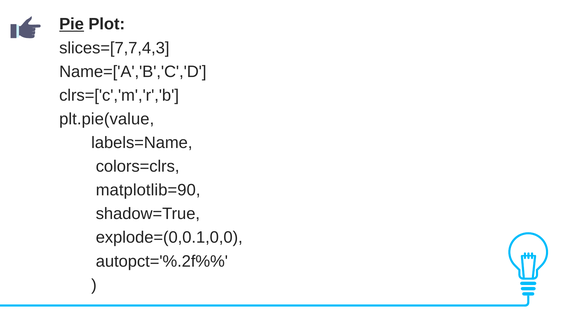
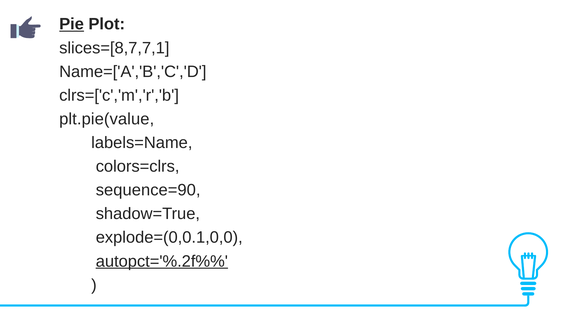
slices=[7,7,4,3: slices=[7,7,4,3 -> slices=[8,7,7,1
matplotlib=90: matplotlib=90 -> sequence=90
autopct='%.2f%% underline: none -> present
